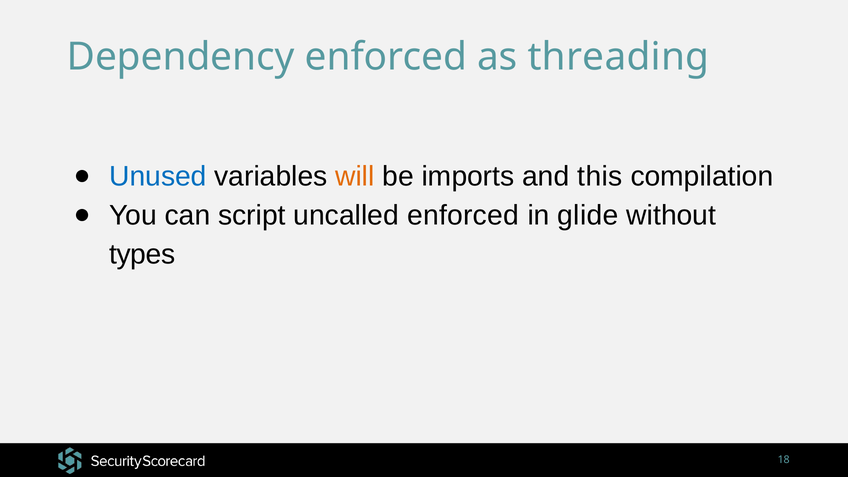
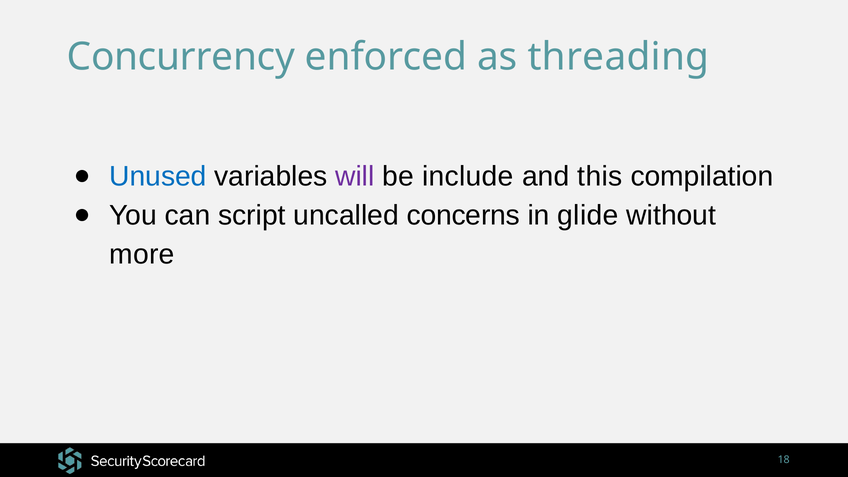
Dependency: Dependency -> Concurrency
will colour: orange -> purple
imports: imports -> include
uncalled enforced: enforced -> concerns
types: types -> more
